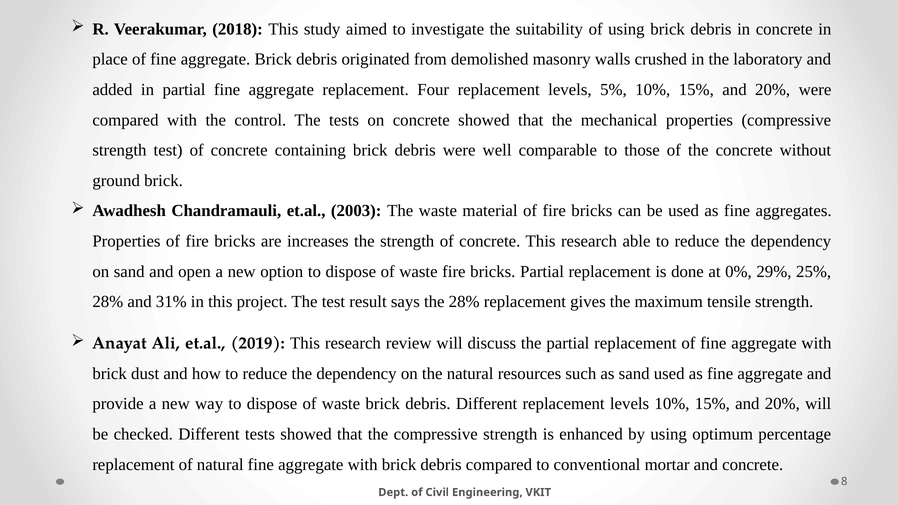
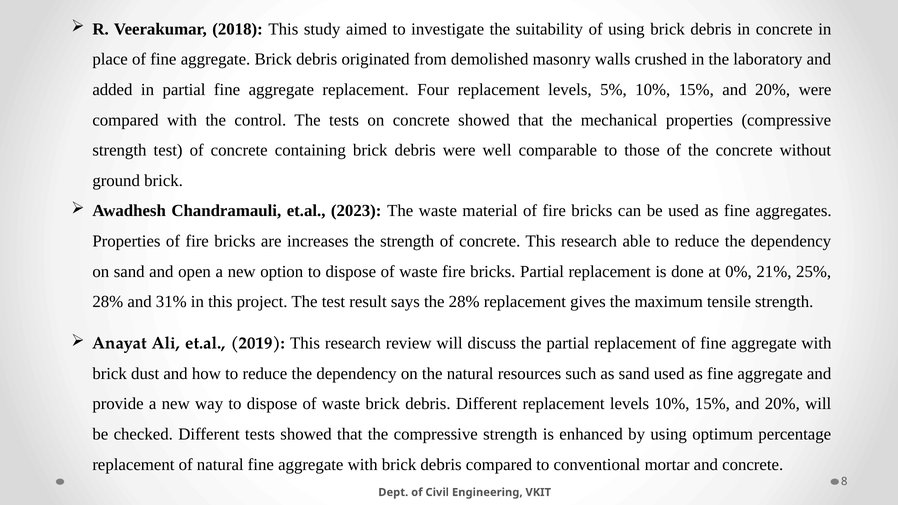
2003: 2003 -> 2023
29%: 29% -> 21%
